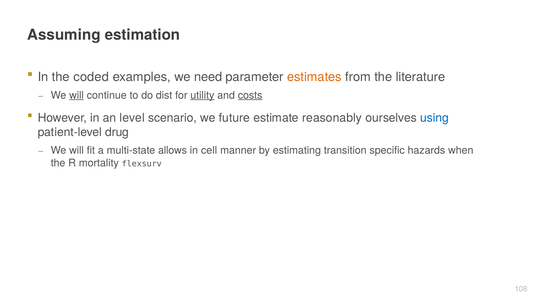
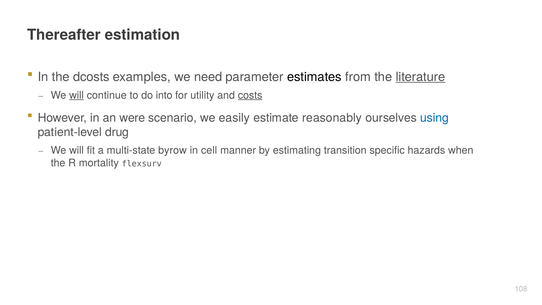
Assuming: Assuming -> Thereafter
coded: coded -> dcosts
estimates colour: orange -> black
literature underline: none -> present
dist: dist -> into
utility underline: present -> none
level: level -> were
future: future -> easily
allows: allows -> byrow
